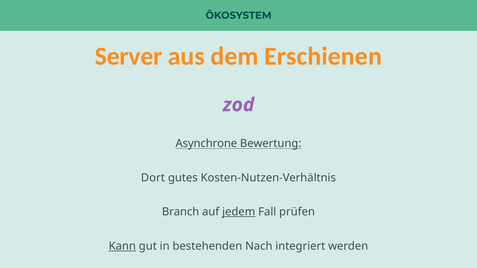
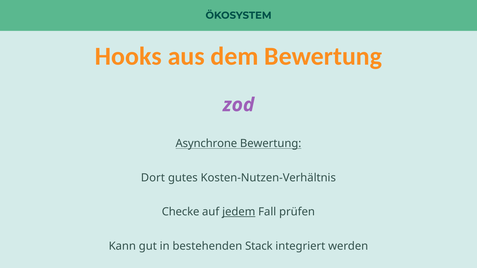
Server: Server -> Hooks
dem Erschienen: Erschienen -> Bewertung
Branch: Branch -> Checke
Kann underline: present -> none
Nach: Nach -> Stack
